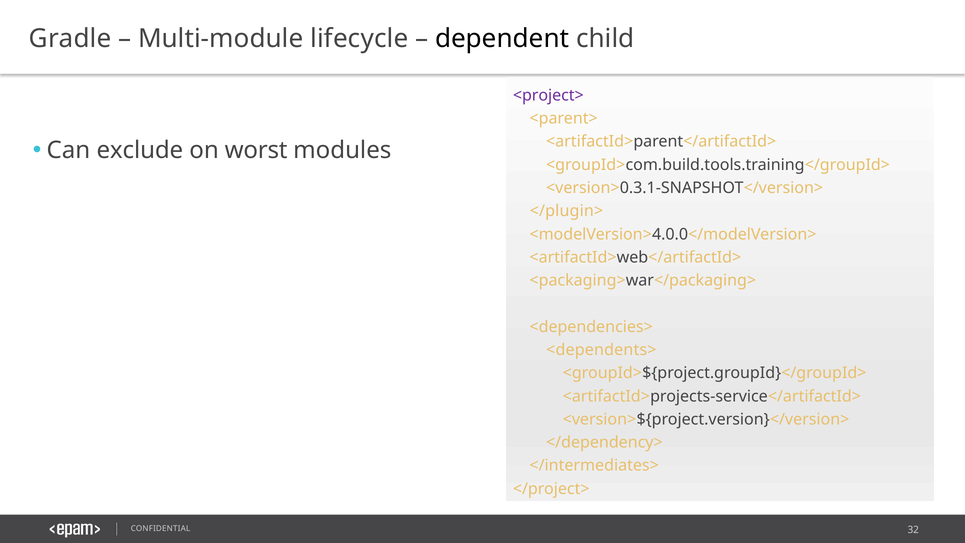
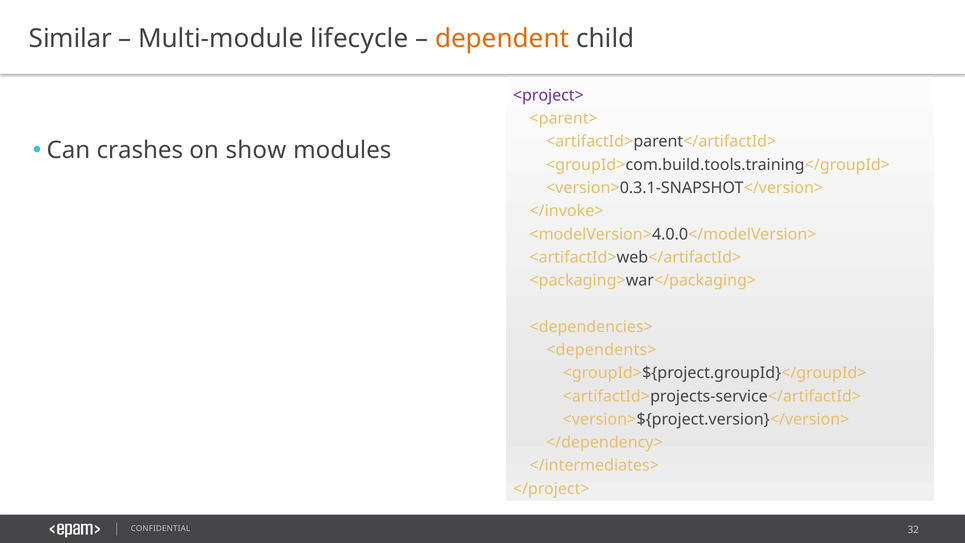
Gradle: Gradle -> Similar
dependent colour: black -> orange
exclude: exclude -> crashes
worst: worst -> show
</plugin>: </plugin> -> </invoke>
